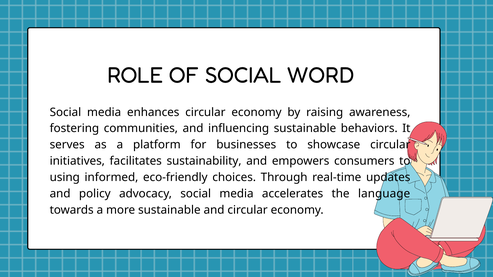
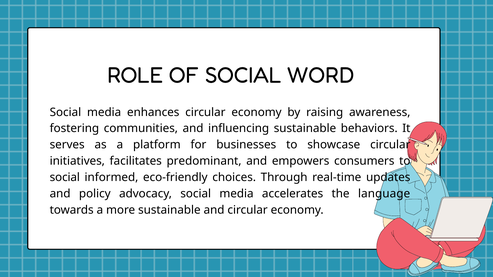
sustainability: sustainability -> predominant
using at (65, 177): using -> social
